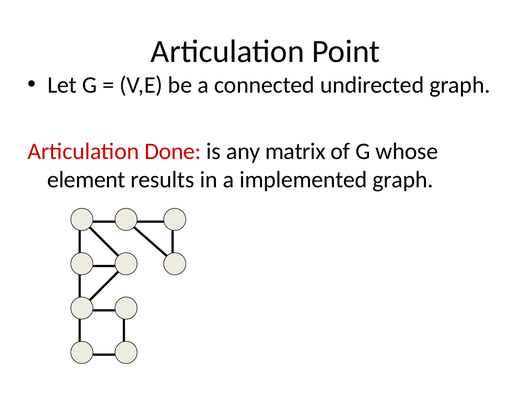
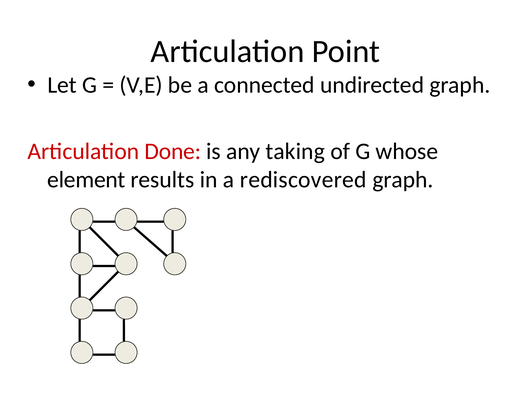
matrix: matrix -> taking
implemented: implemented -> rediscovered
